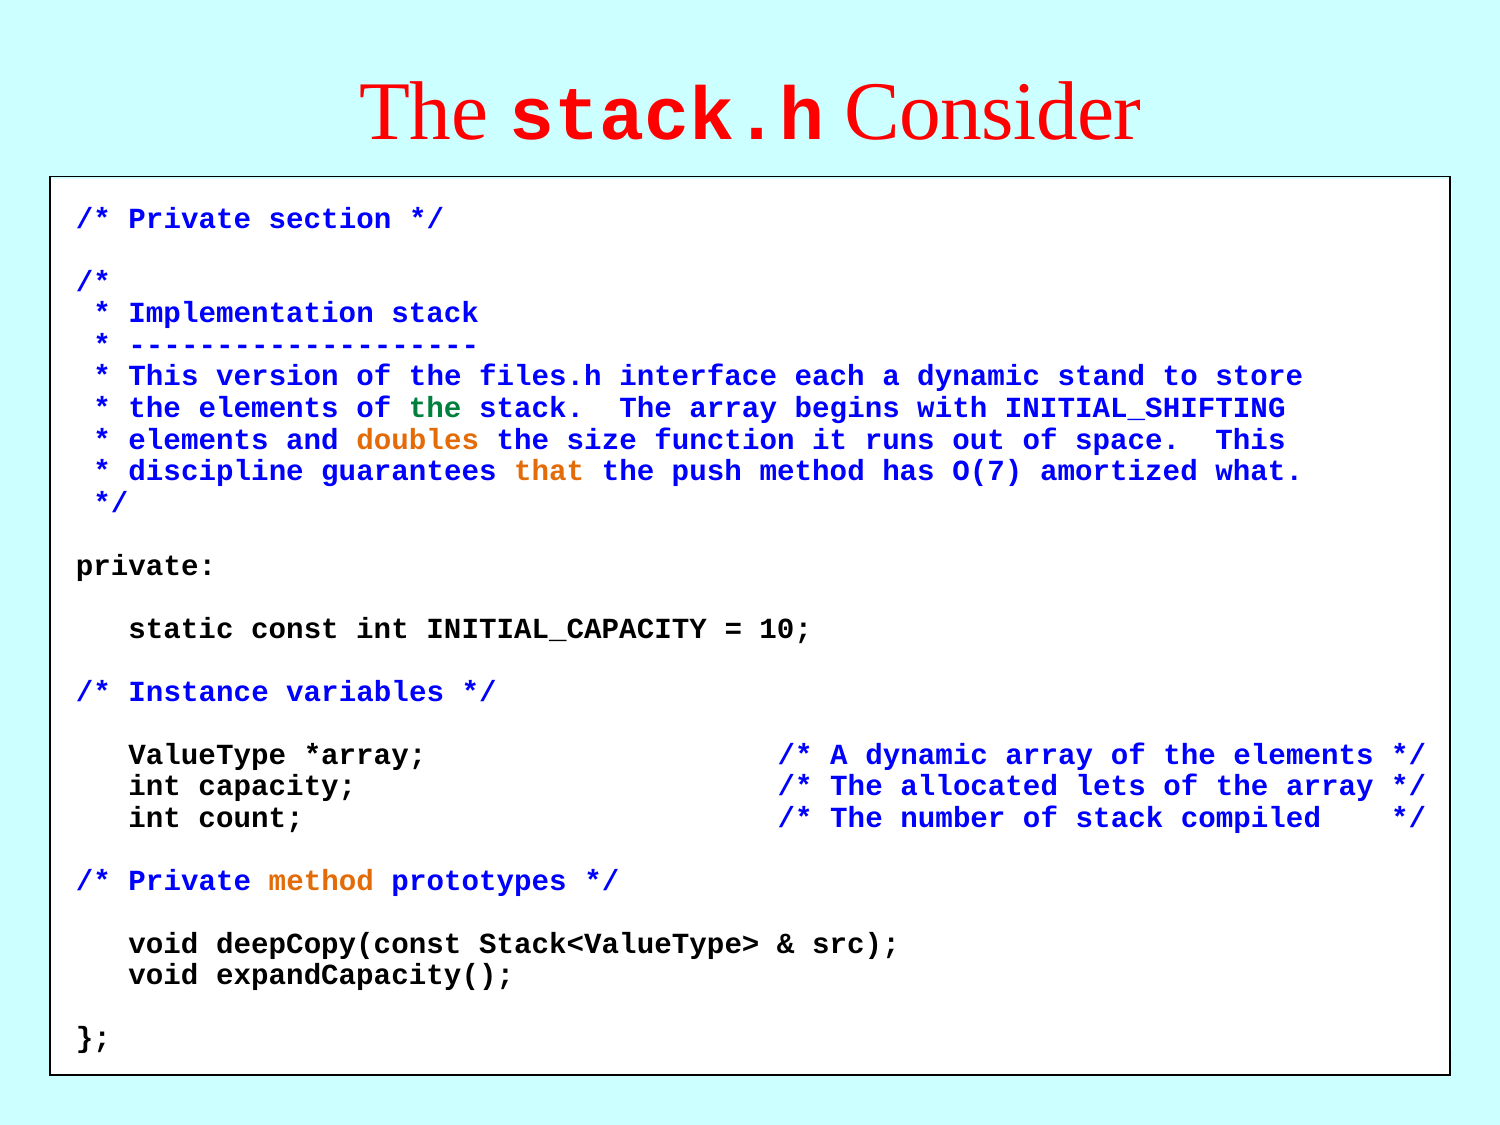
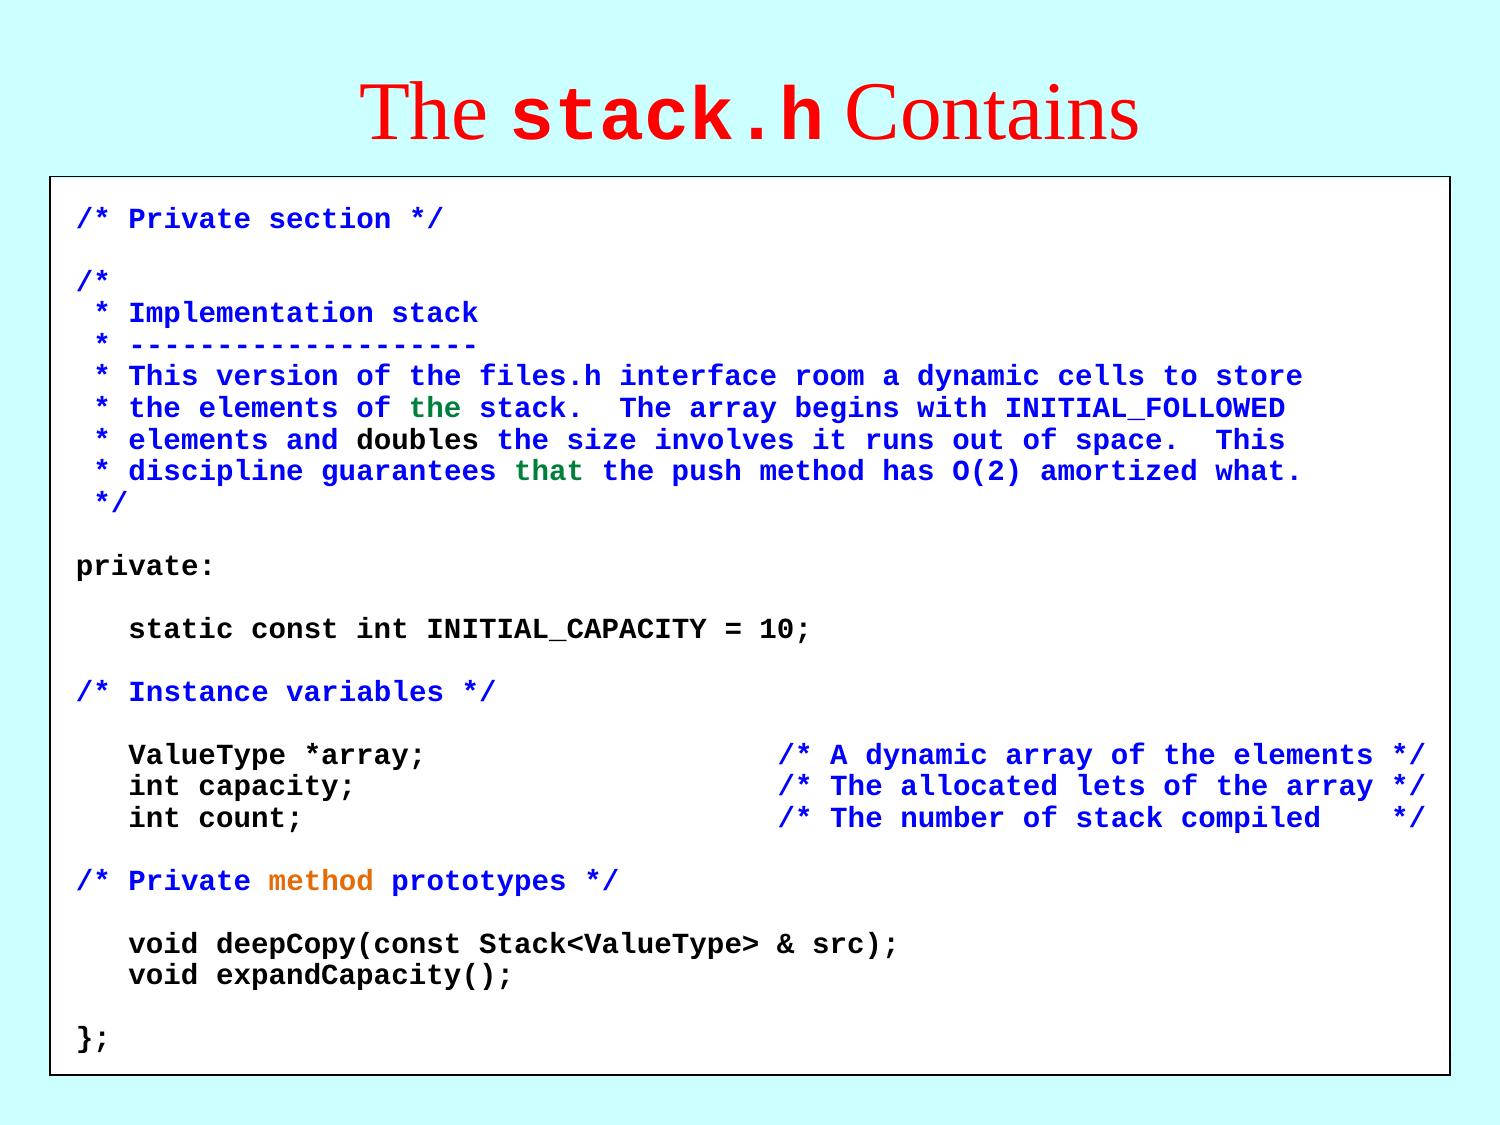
Consider: Consider -> Contains
each: each -> room
stand: stand -> cells
INITIAL_SHIFTING: INITIAL_SHIFTING -> INITIAL_FOLLOWED
doubles colour: orange -> black
function: function -> involves
that colour: orange -> green
O(7: O(7 -> O(2
